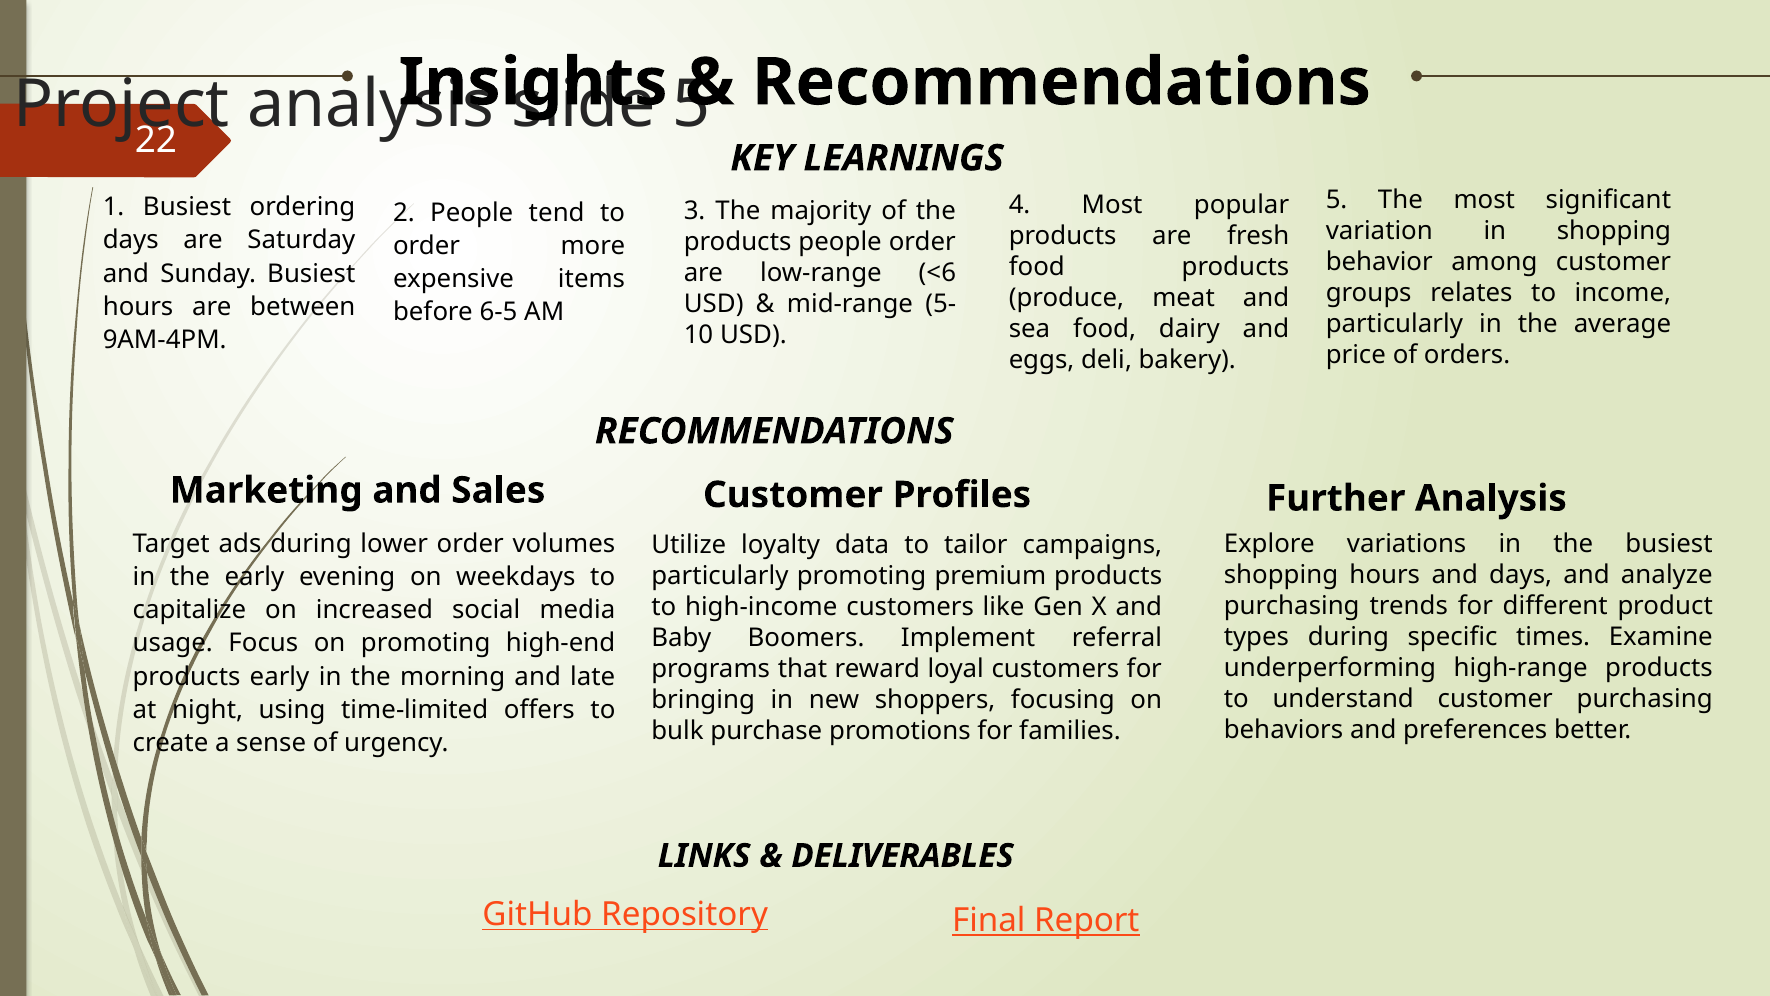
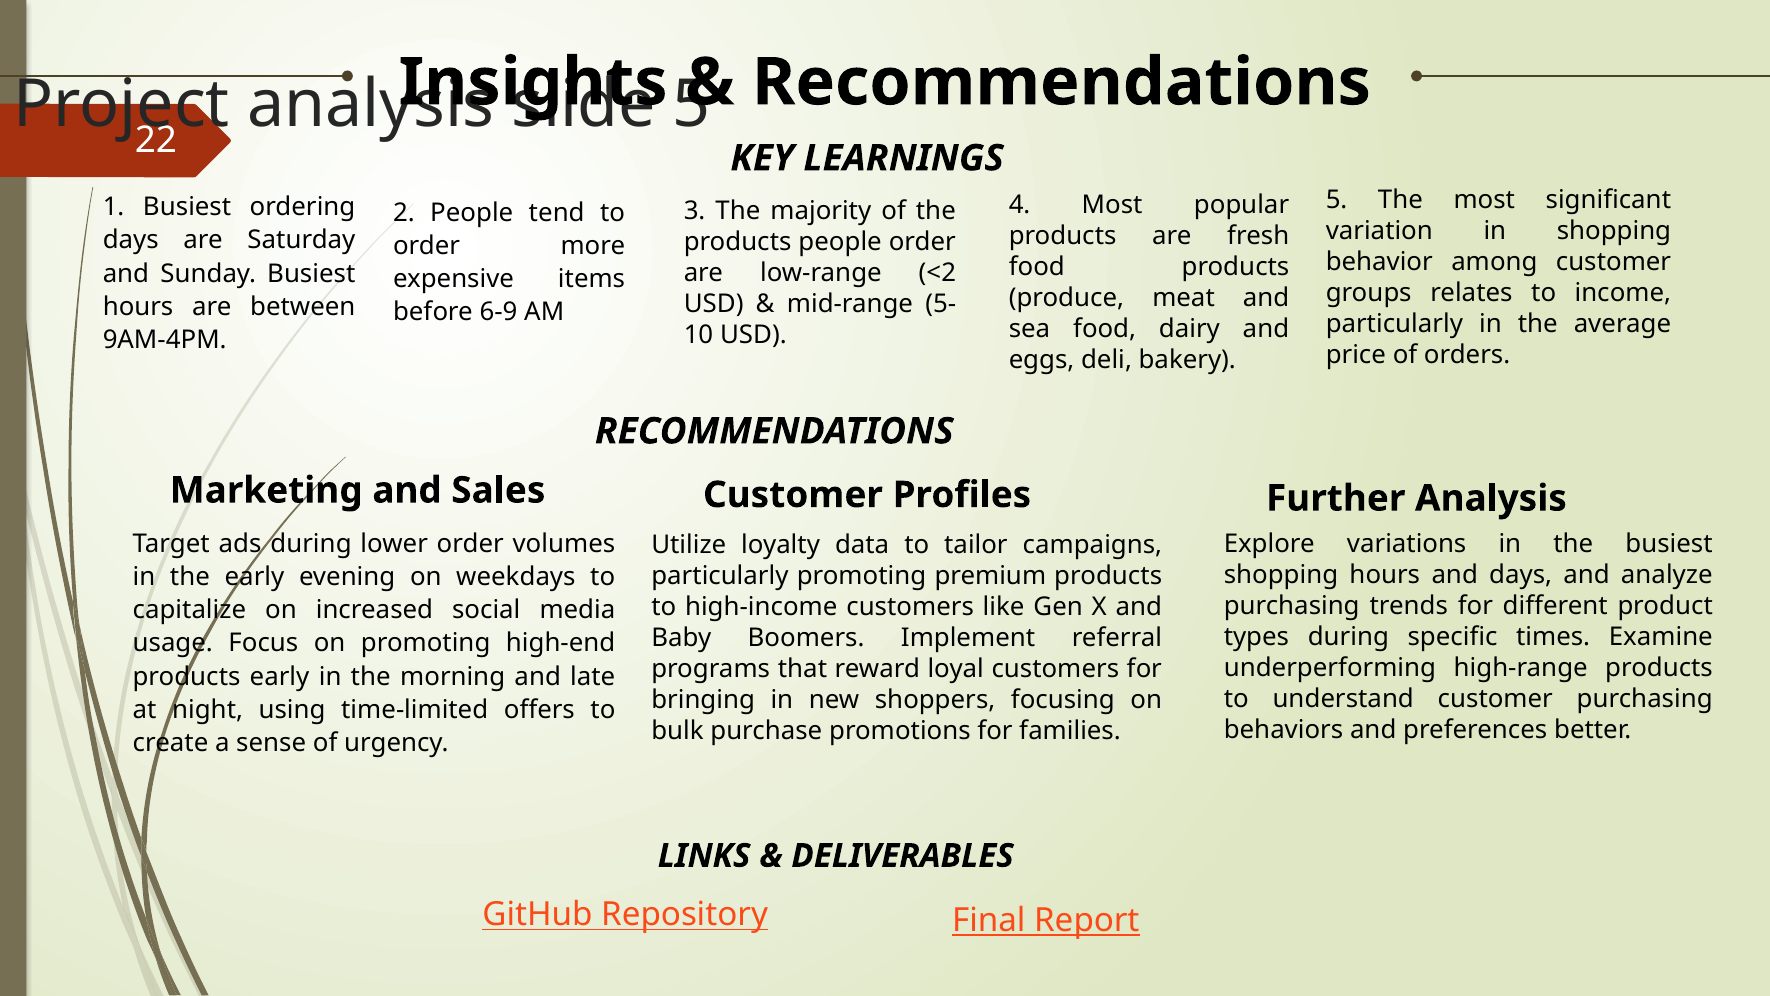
<6: <6 -> <2
6-5: 6-5 -> 6-9
